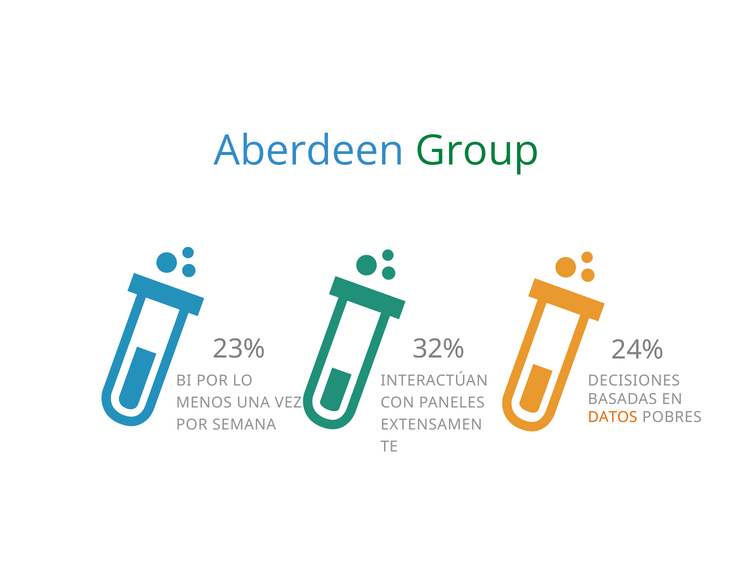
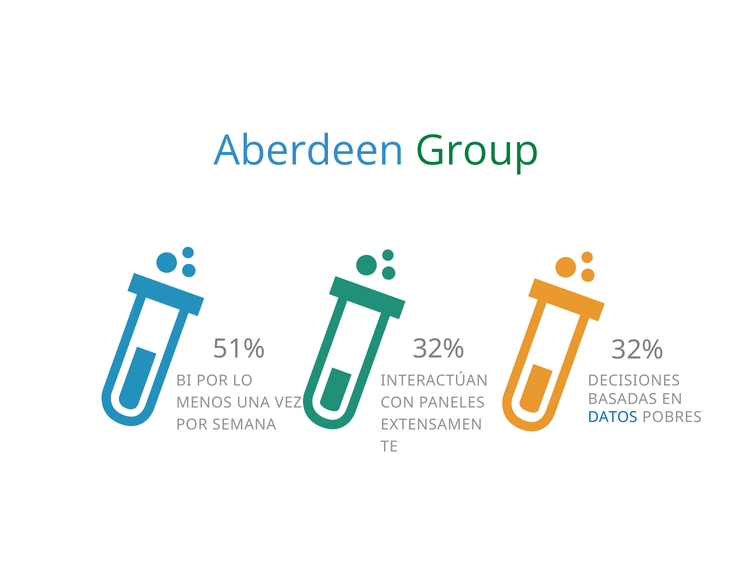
23%: 23% -> 51%
32% 24%: 24% -> 32%
DATOS colour: orange -> blue
